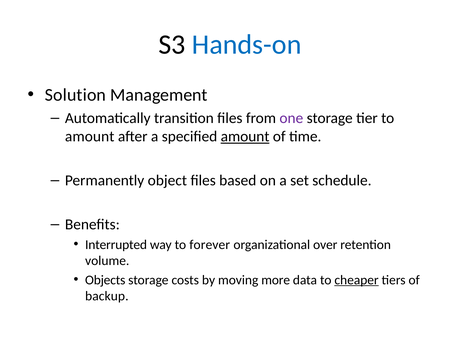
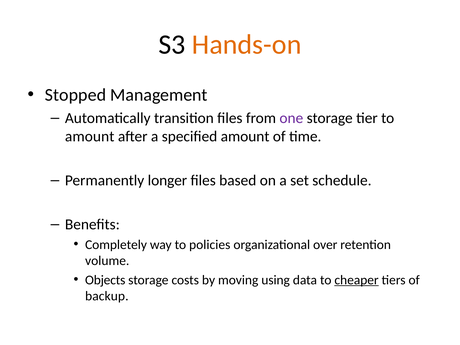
Hands-on colour: blue -> orange
Solution: Solution -> Stopped
amount at (245, 137) underline: present -> none
object: object -> longer
Interrupted: Interrupted -> Completely
forever: forever -> policies
more: more -> using
